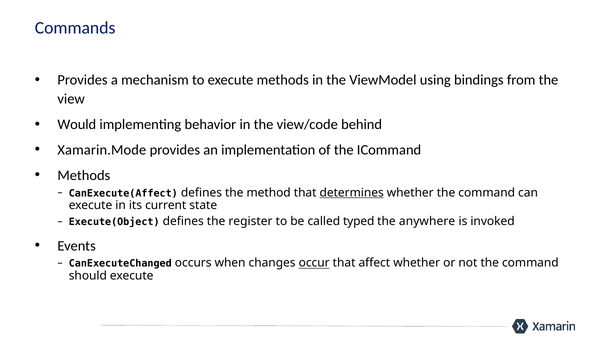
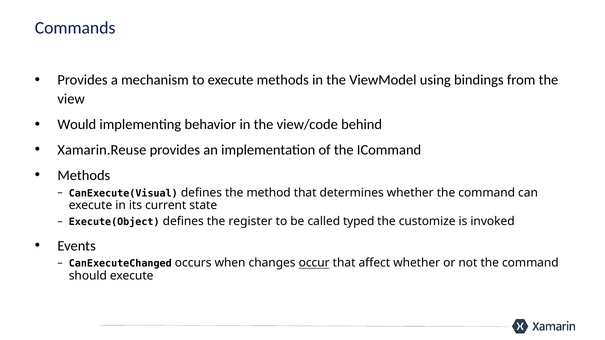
Xamarin.Mode: Xamarin.Mode -> Xamarin.Reuse
CanExecute(Affect: CanExecute(Affect -> CanExecute(Visual
determines underline: present -> none
anywhere: anywhere -> customize
